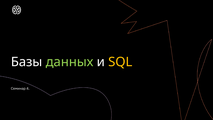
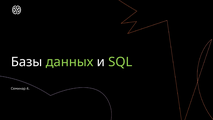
SQL colour: yellow -> light green
